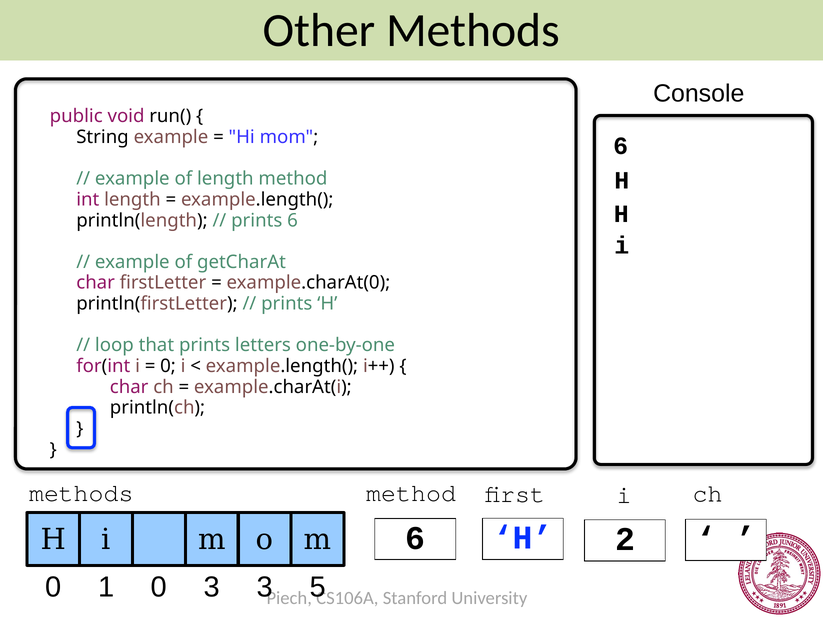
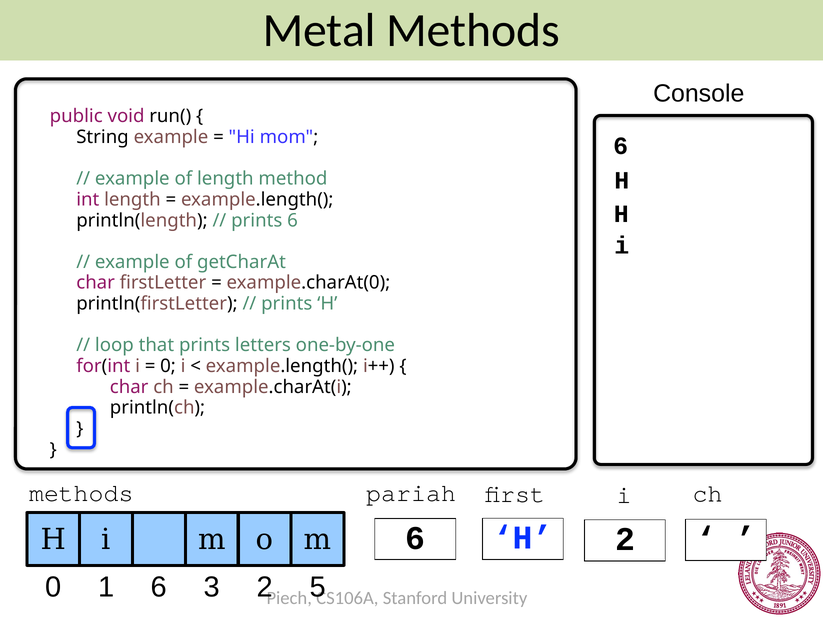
Other: Other -> Metal
method at (411, 493): method -> pariah
1 0: 0 -> 6
3 3: 3 -> 2
